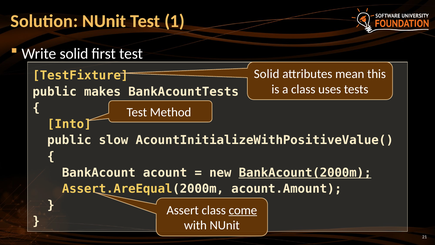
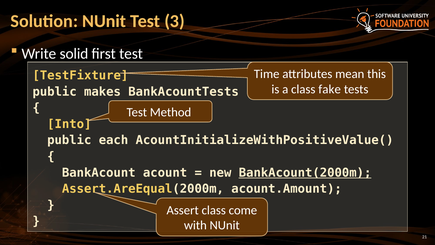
1: 1 -> 3
Solid at (267, 74): Solid -> Time
uses: uses -> fake
slow: slow -> each
come underline: present -> none
